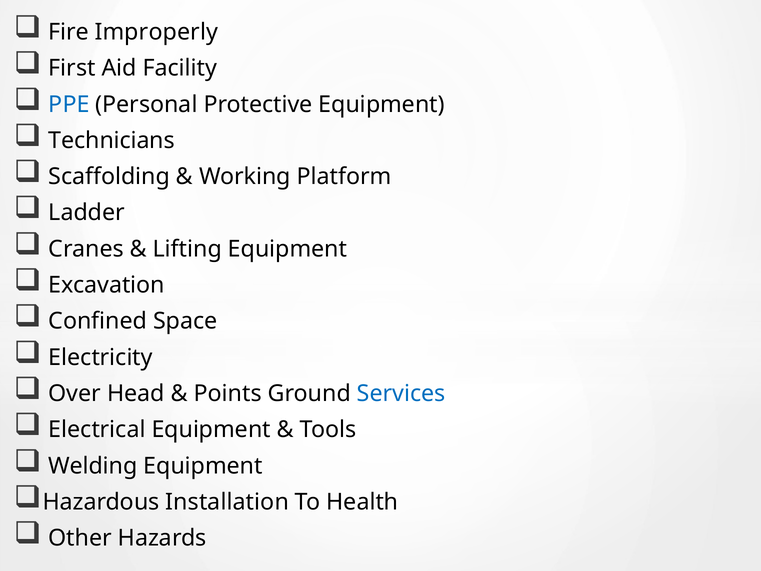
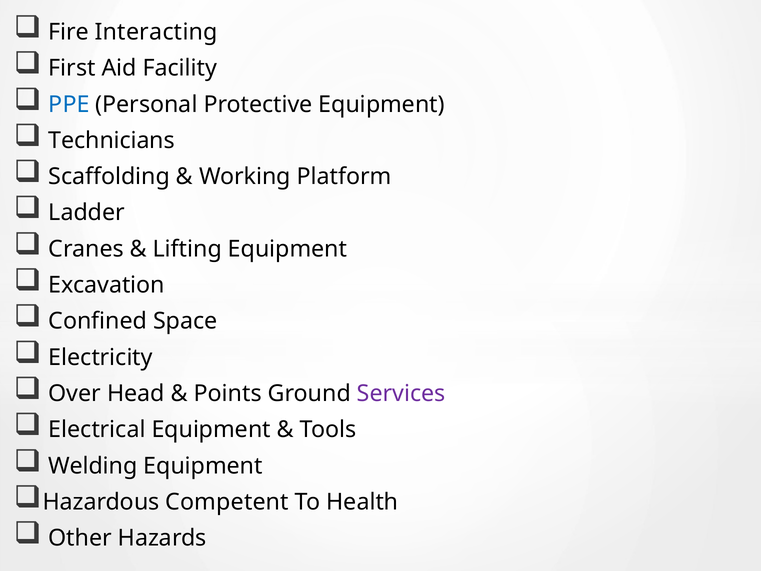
Improperly: Improperly -> Interacting
Services colour: blue -> purple
Installation: Installation -> Competent
